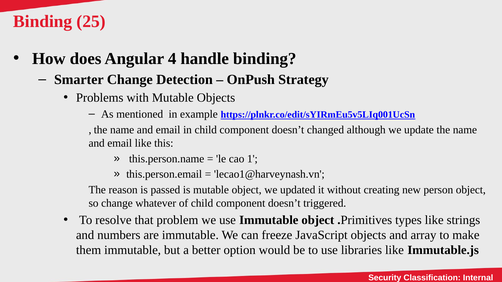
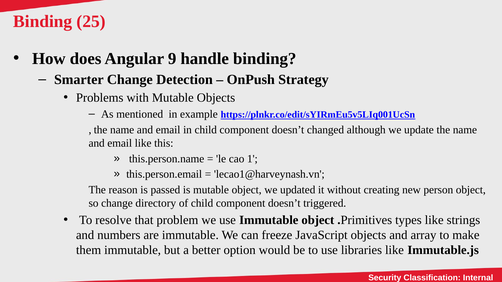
4: 4 -> 9
whatever: whatever -> directory
